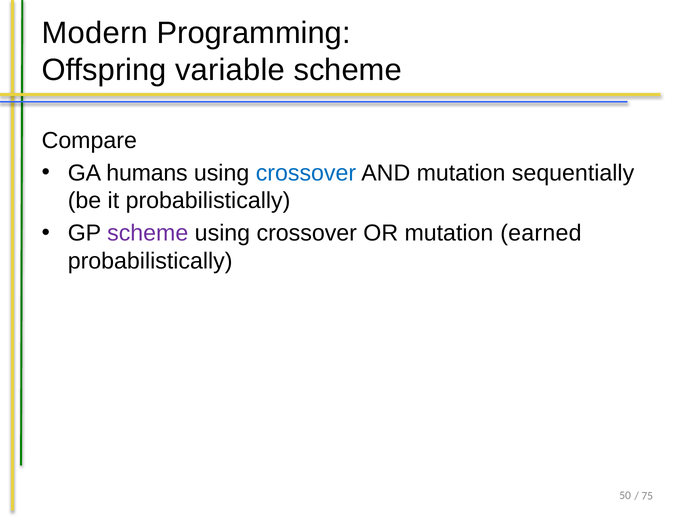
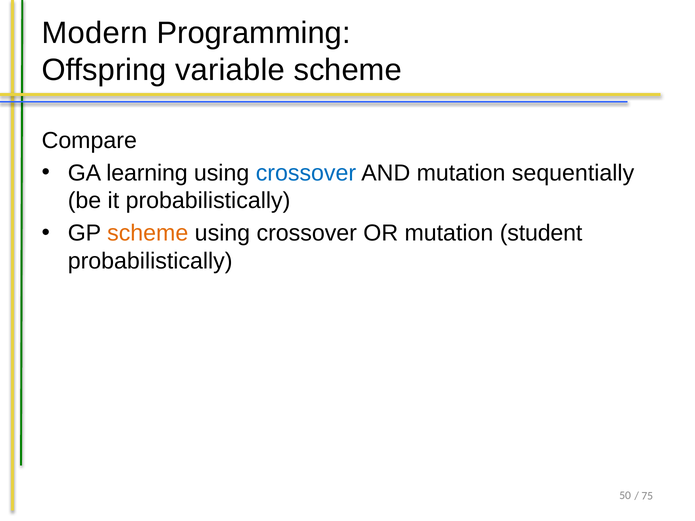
humans: humans -> learning
scheme at (148, 233) colour: purple -> orange
earned: earned -> student
